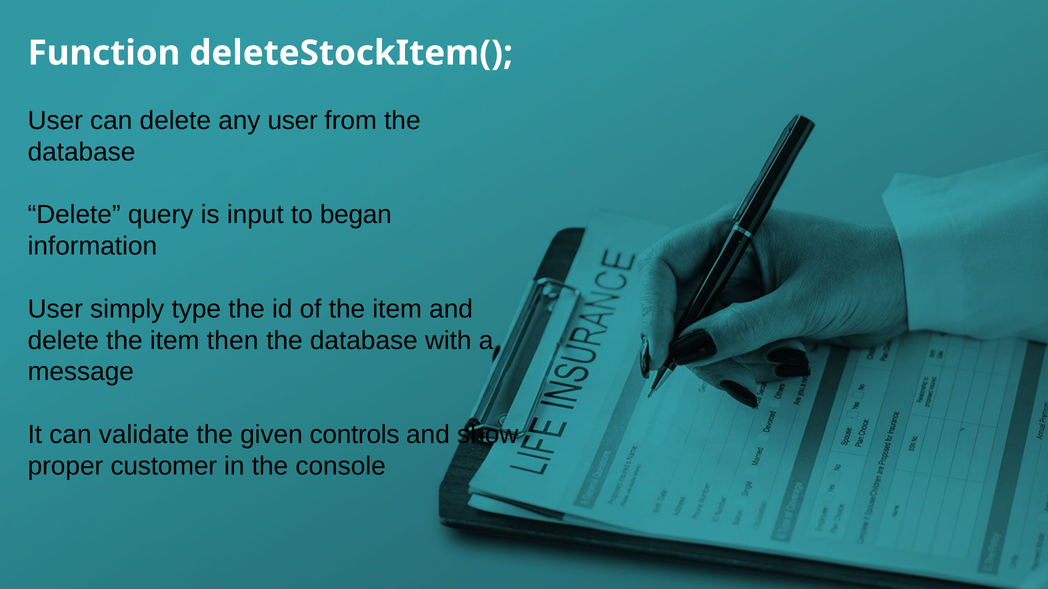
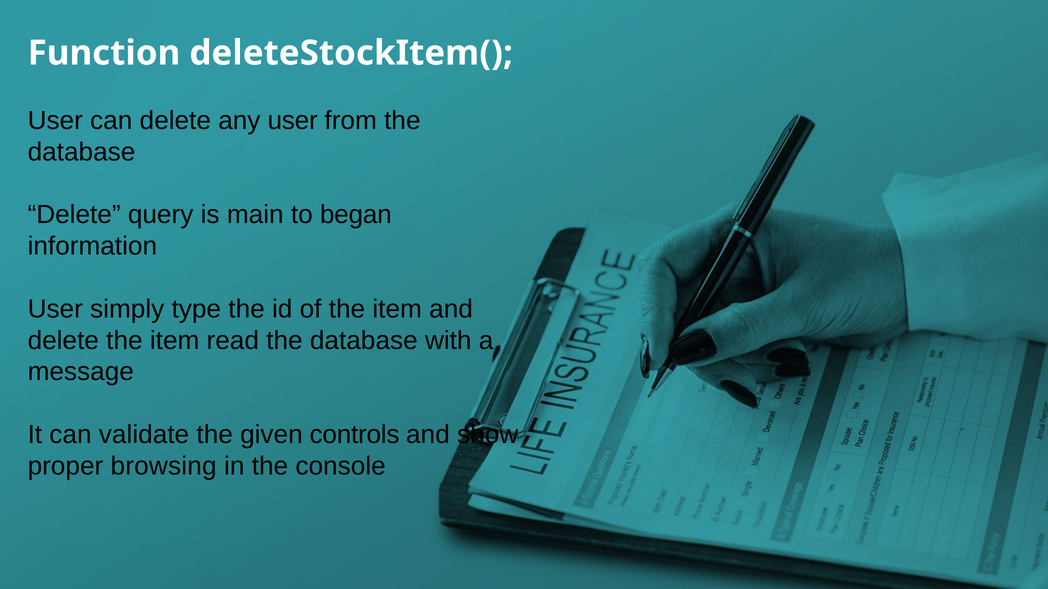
input: input -> main
then: then -> read
customer: customer -> browsing
